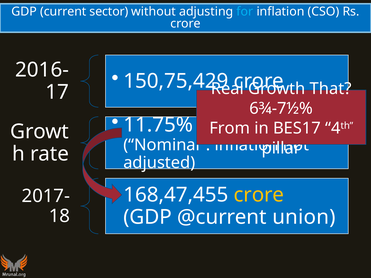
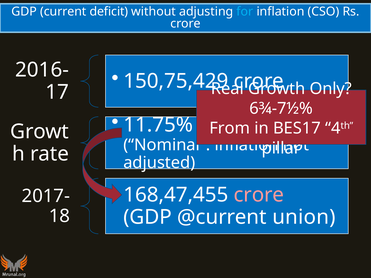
sector: sector -> deficit
That: That -> Only
crore at (259, 195) colour: yellow -> pink
